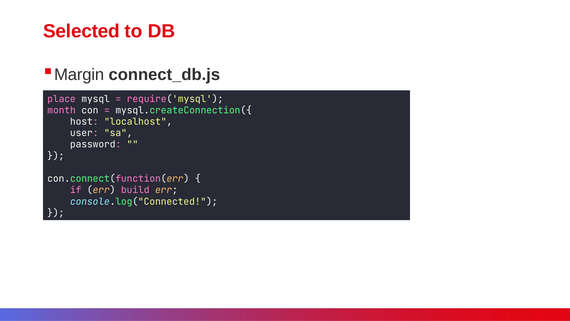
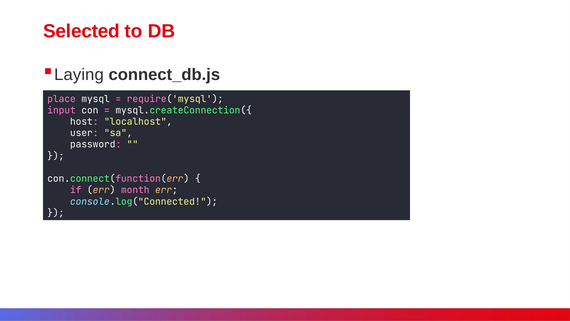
Margin: Margin -> Laying
month: month -> input
build: build -> month
